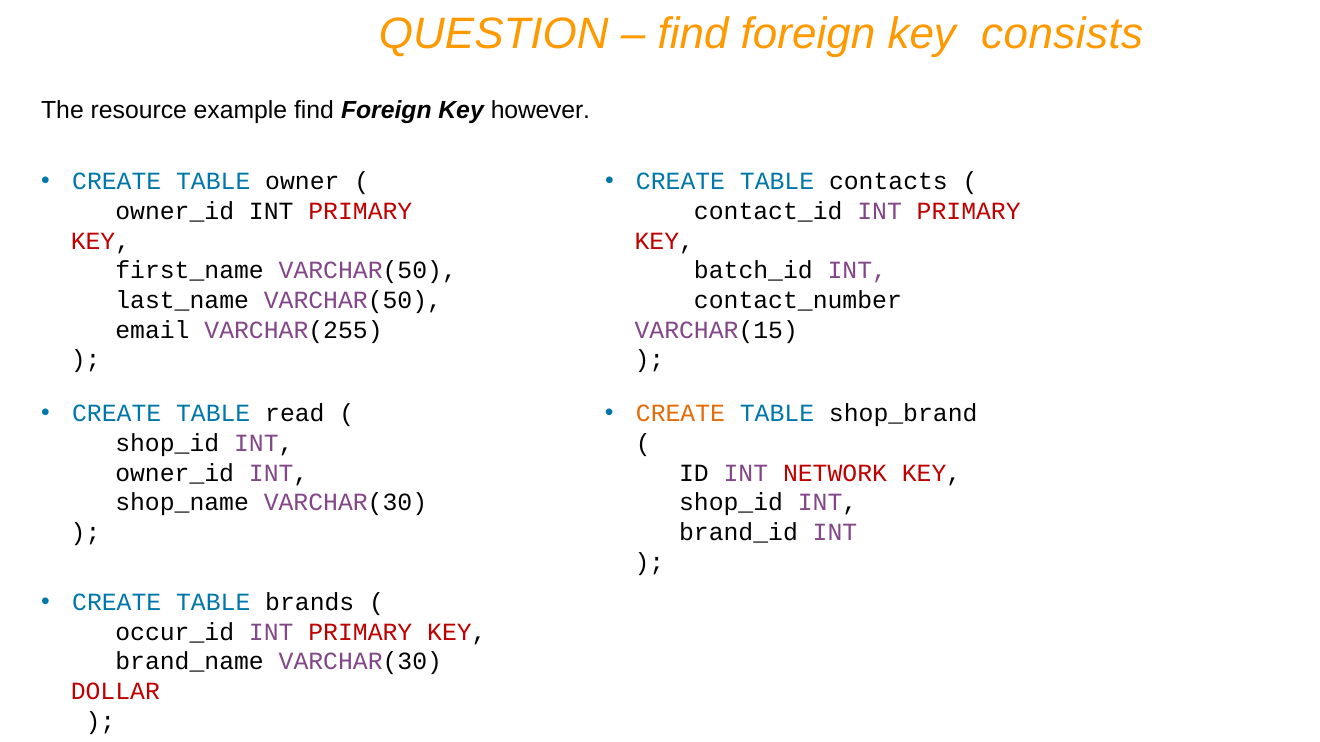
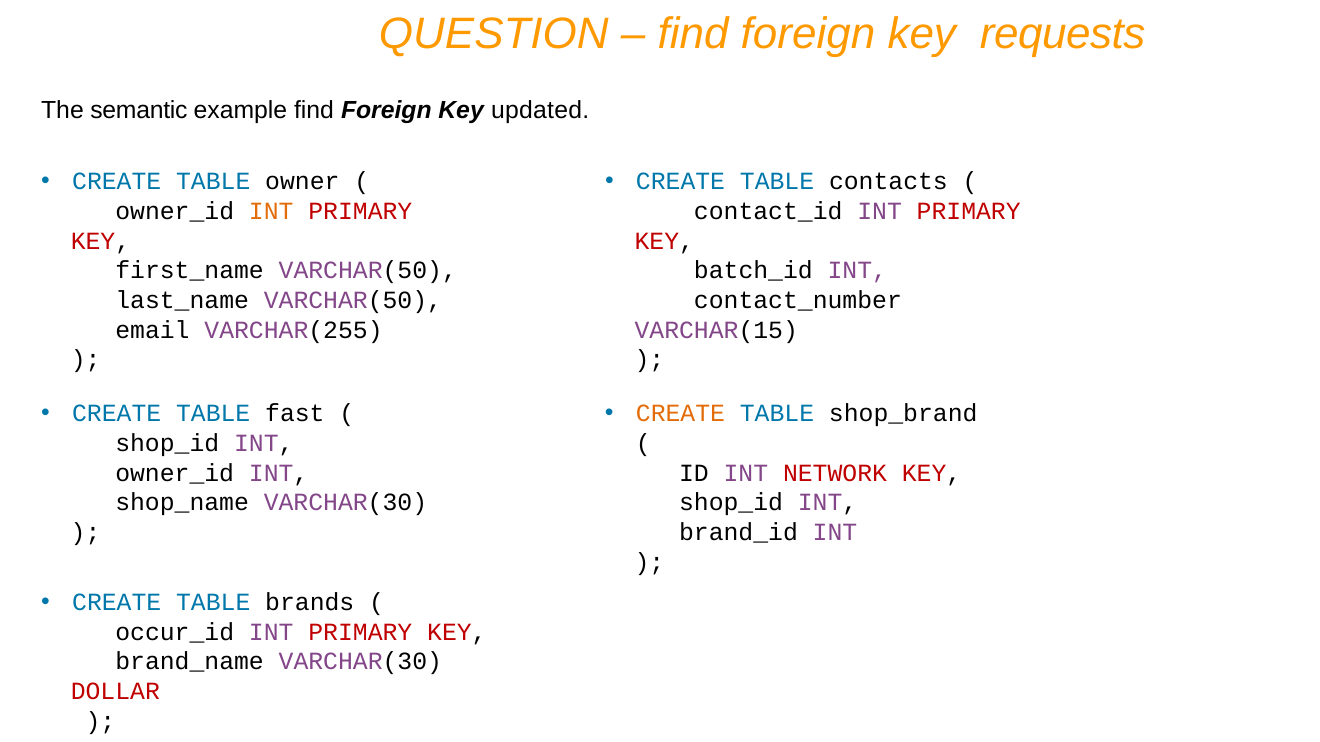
consists: consists -> requests
resource: resource -> semantic
however: however -> updated
INT at (271, 212) colour: black -> orange
read: read -> fast
